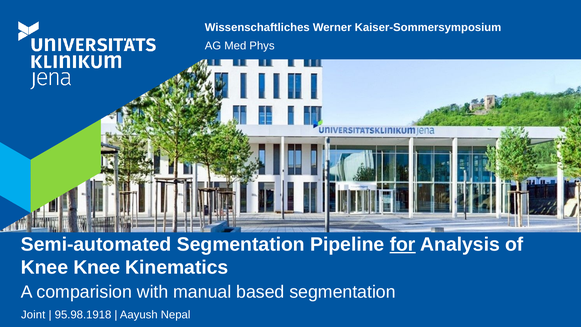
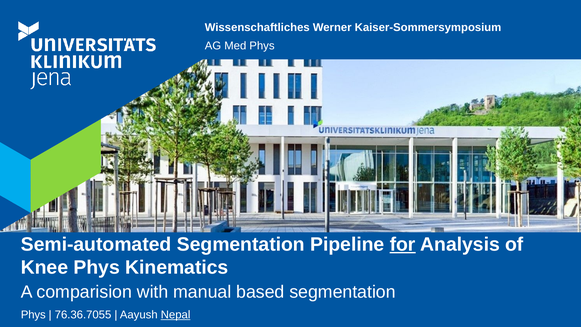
Knee Knee: Knee -> Phys
Joint at (33, 315): Joint -> Phys
95.98.1918: 95.98.1918 -> 76.36.7055
Nepal underline: none -> present
